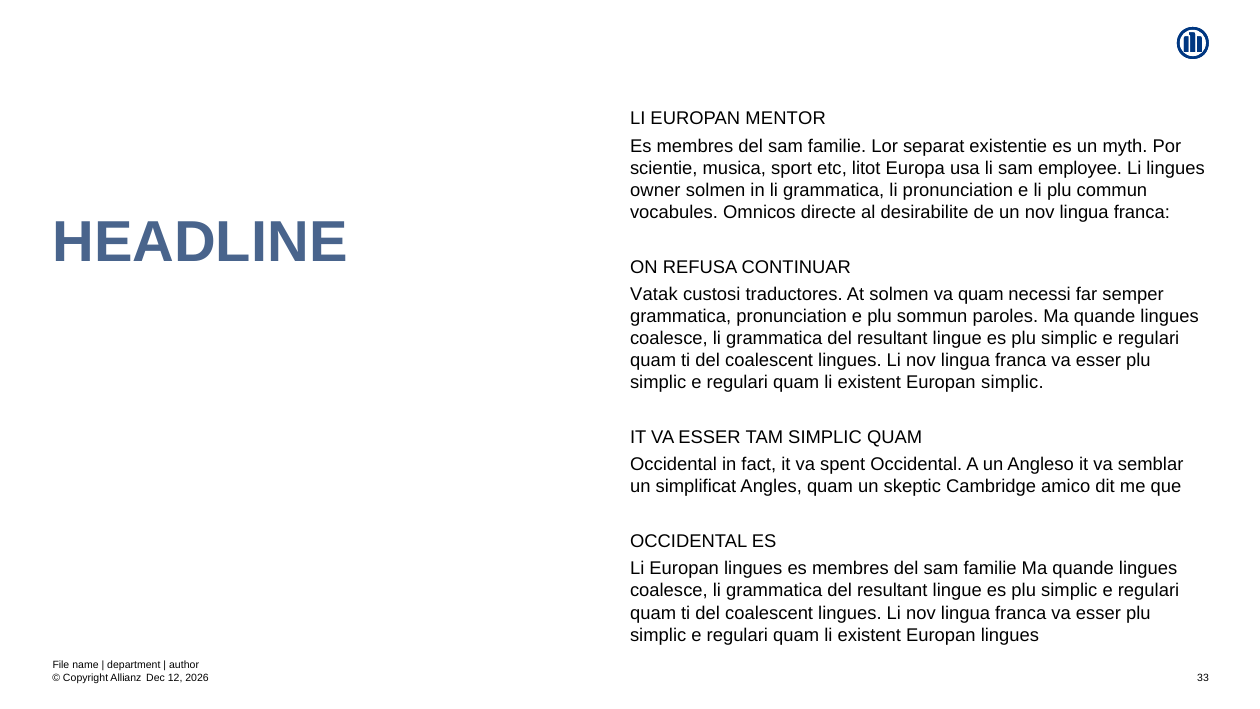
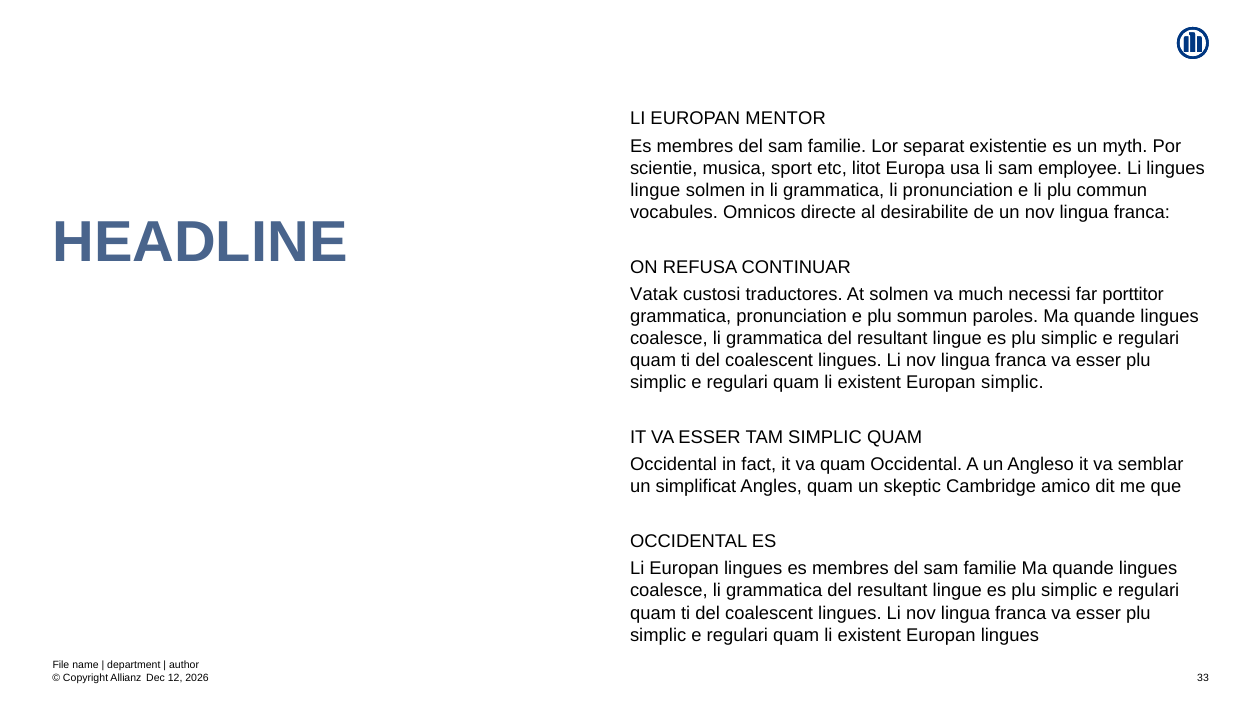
owner at (655, 190): owner -> lingue
va quam: quam -> much
semper: semper -> porttitor
va spent: spent -> quam
